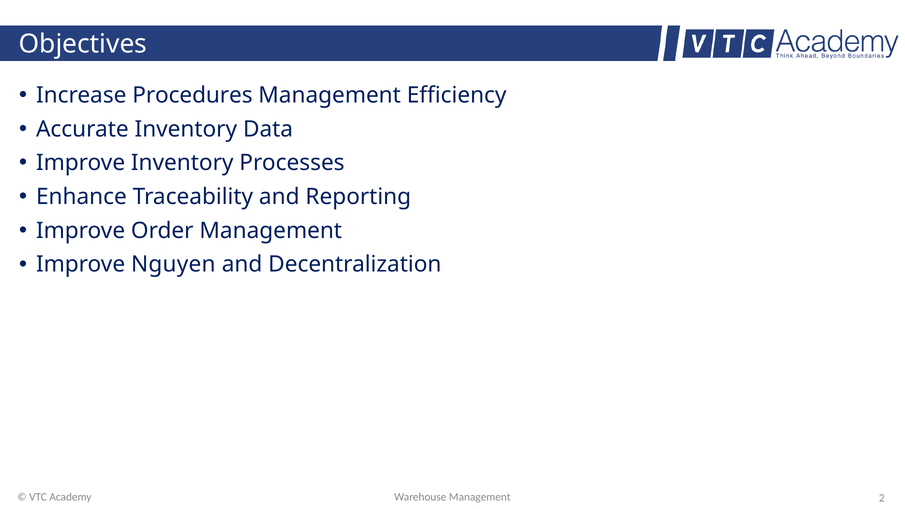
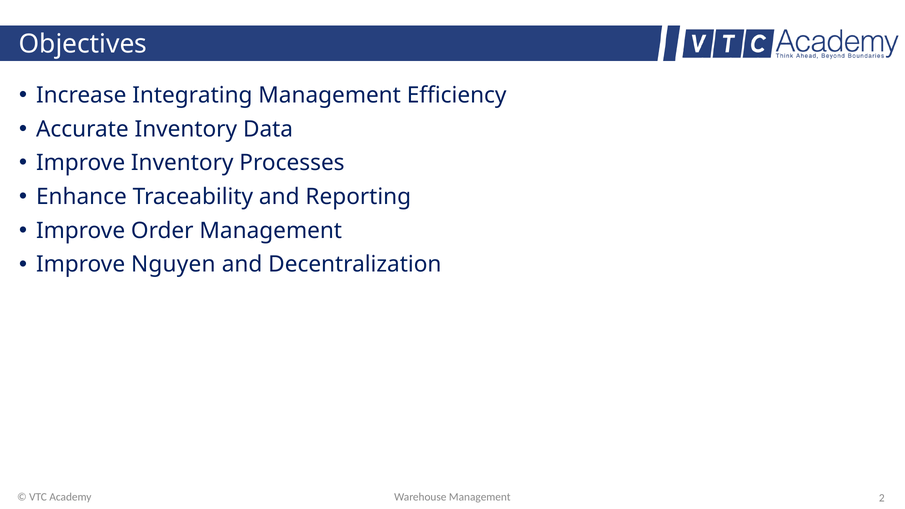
Procedures: Procedures -> Integrating
